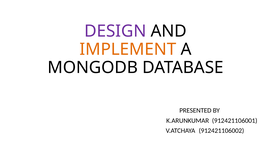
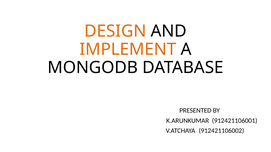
DESIGN colour: purple -> orange
